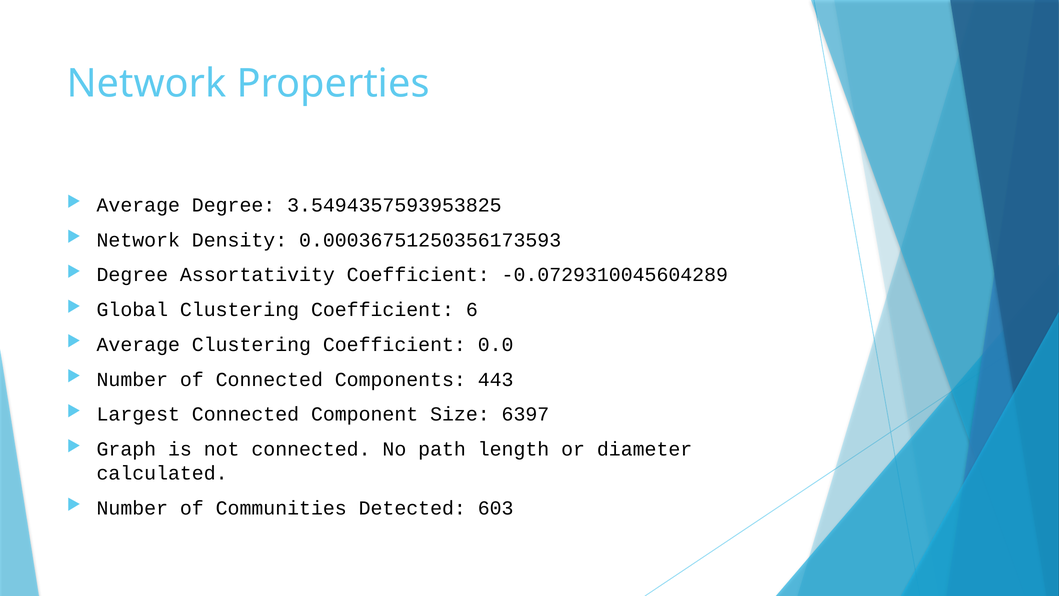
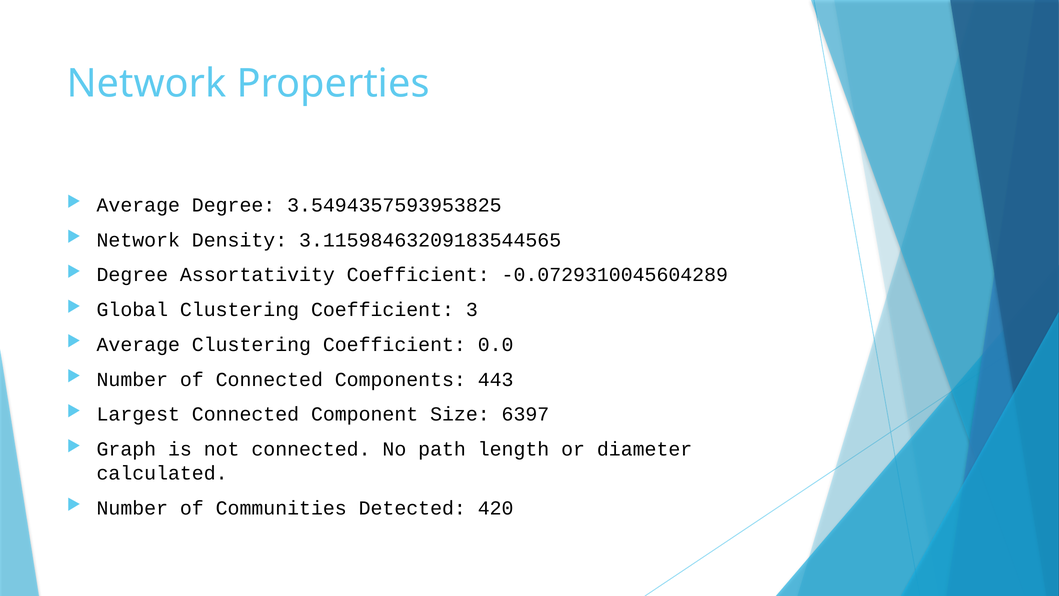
0.00036751250356173593: 0.00036751250356173593 -> 3.11598463209183544565
6: 6 -> 3
603: 603 -> 420
